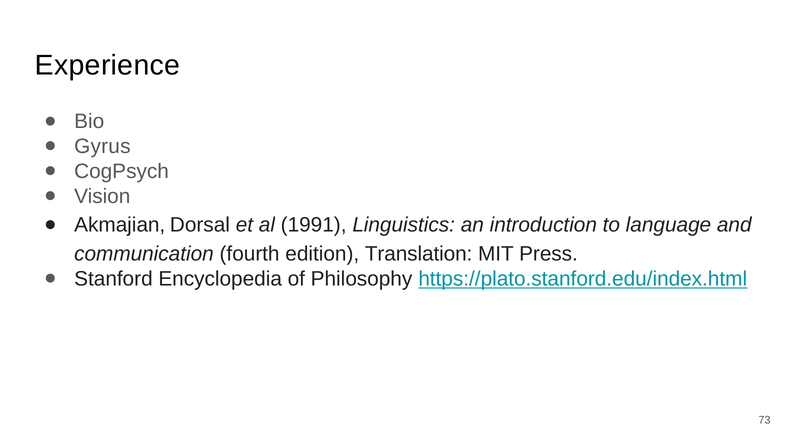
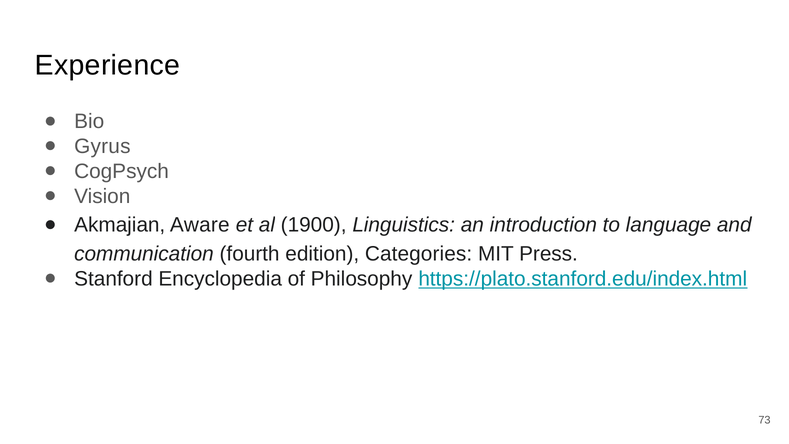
Dorsal: Dorsal -> Aware
1991: 1991 -> 1900
Translation: Translation -> Categories
